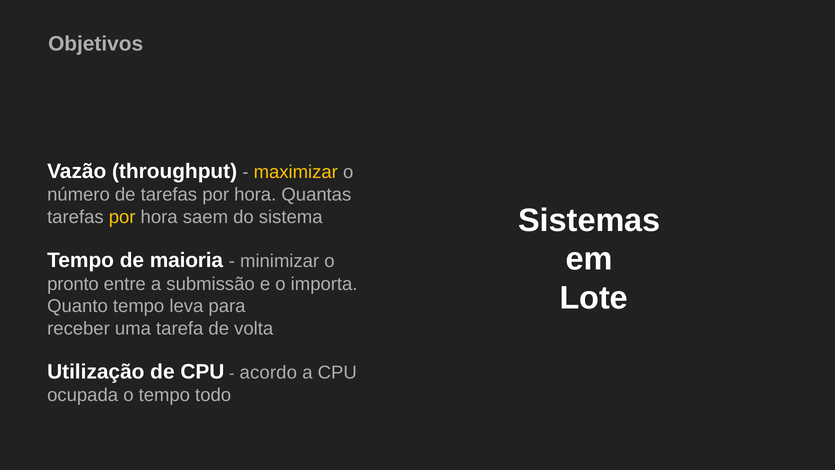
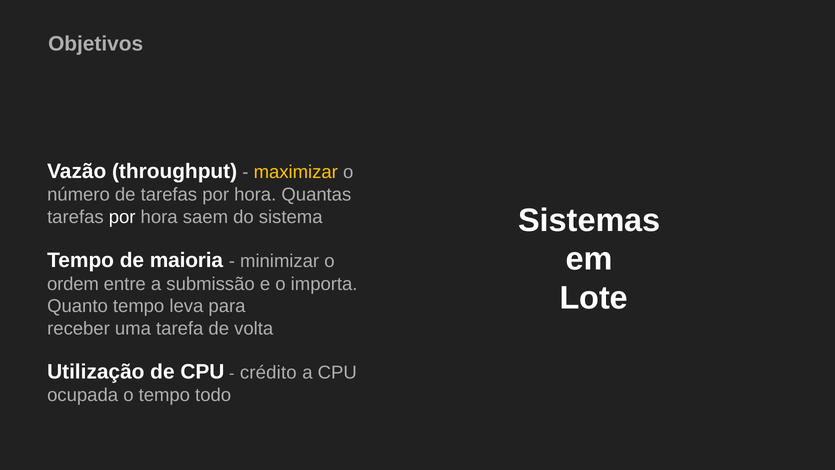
por at (122, 217) colour: yellow -> white
pronto: pronto -> ordem
acordo: acordo -> crédito
